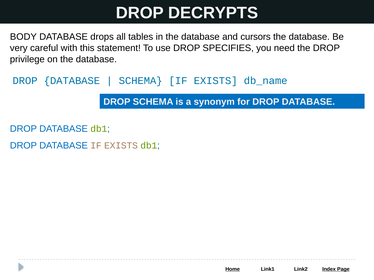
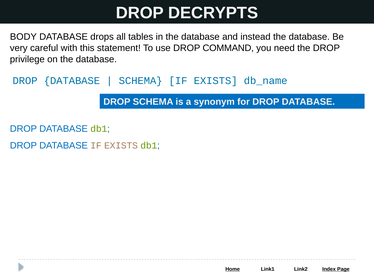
cursors: cursors -> instead
SPECIFIES: SPECIFIES -> COMMAND
